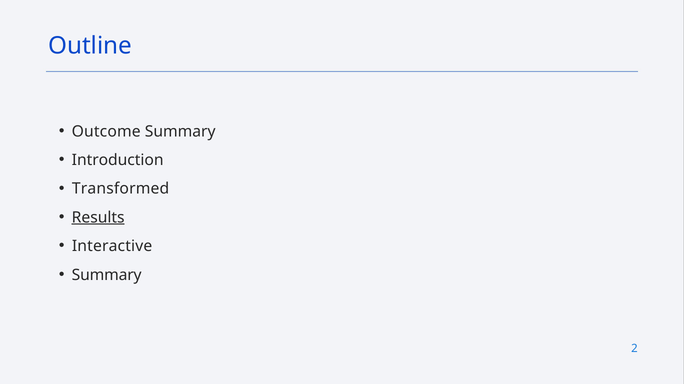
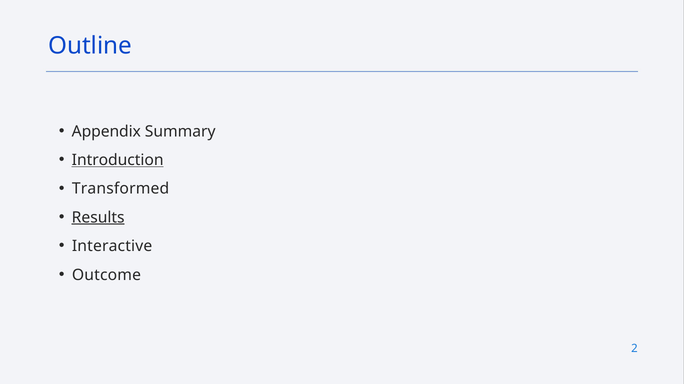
Outcome: Outcome -> Appendix
Introduction underline: none -> present
Summary at (107, 275): Summary -> Outcome
